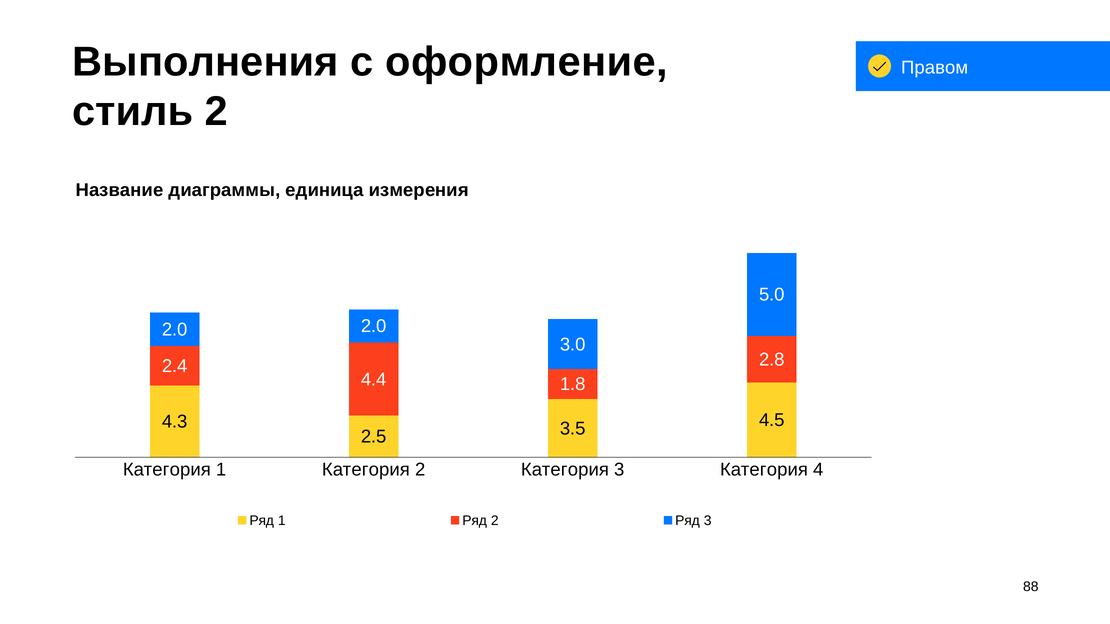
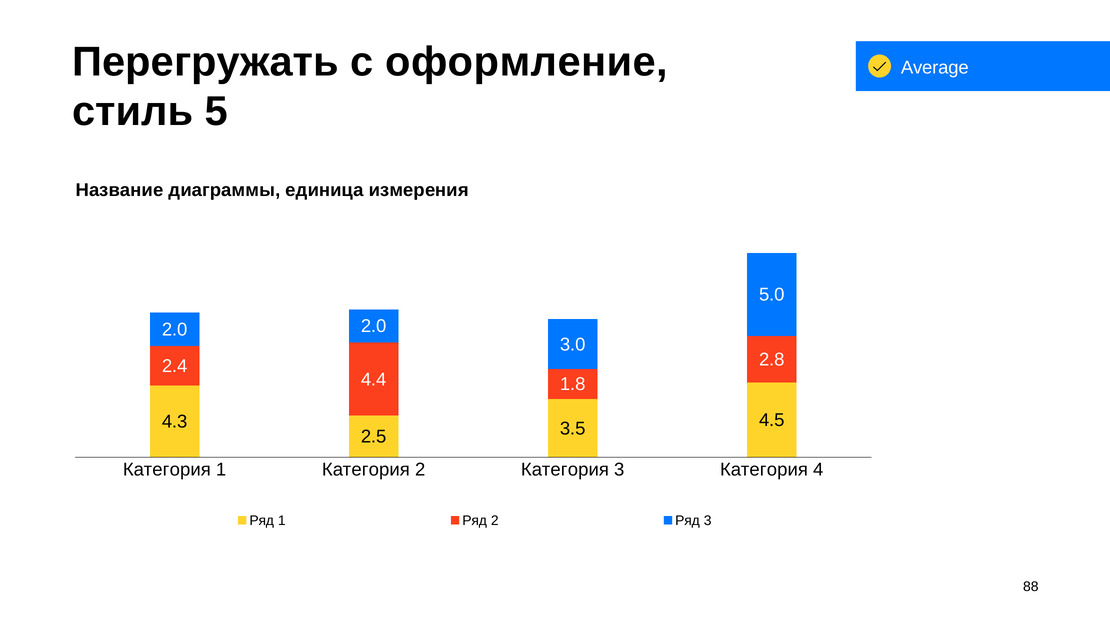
Выполнения: Выполнения -> Перегружать
Правом: Правом -> Average
стиль 2: 2 -> 5
